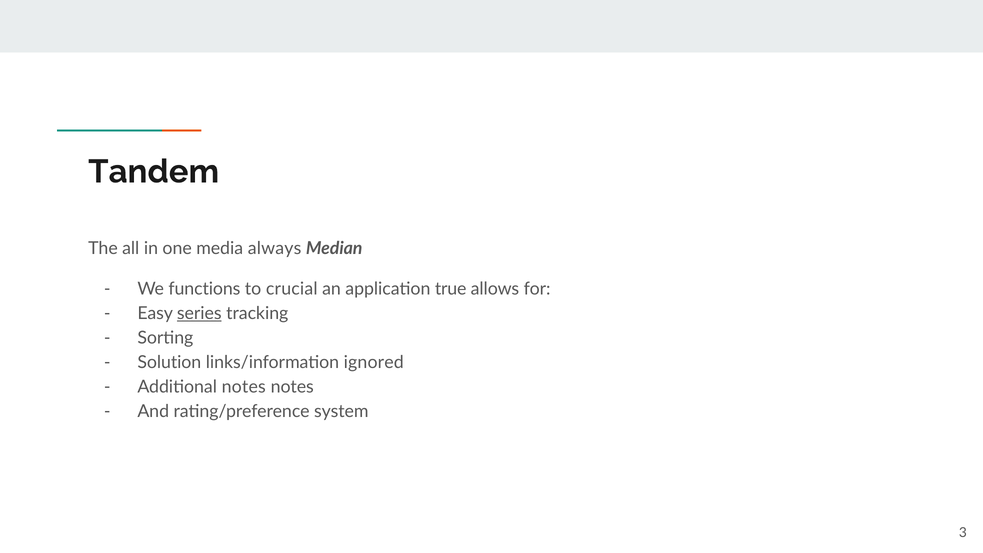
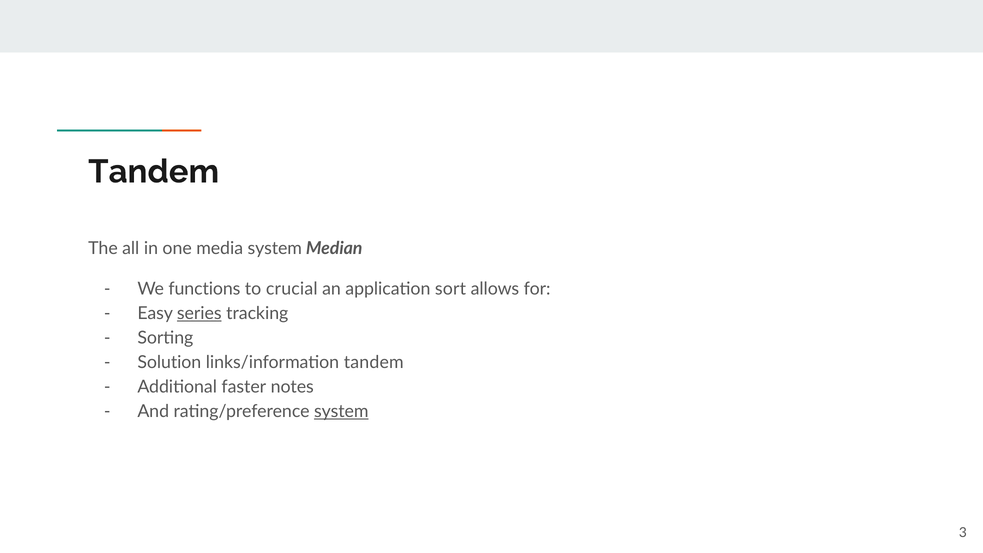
media always: always -> system
true: true -> sort
links/information ignored: ignored -> tandem
Additional notes: notes -> faster
system at (341, 411) underline: none -> present
